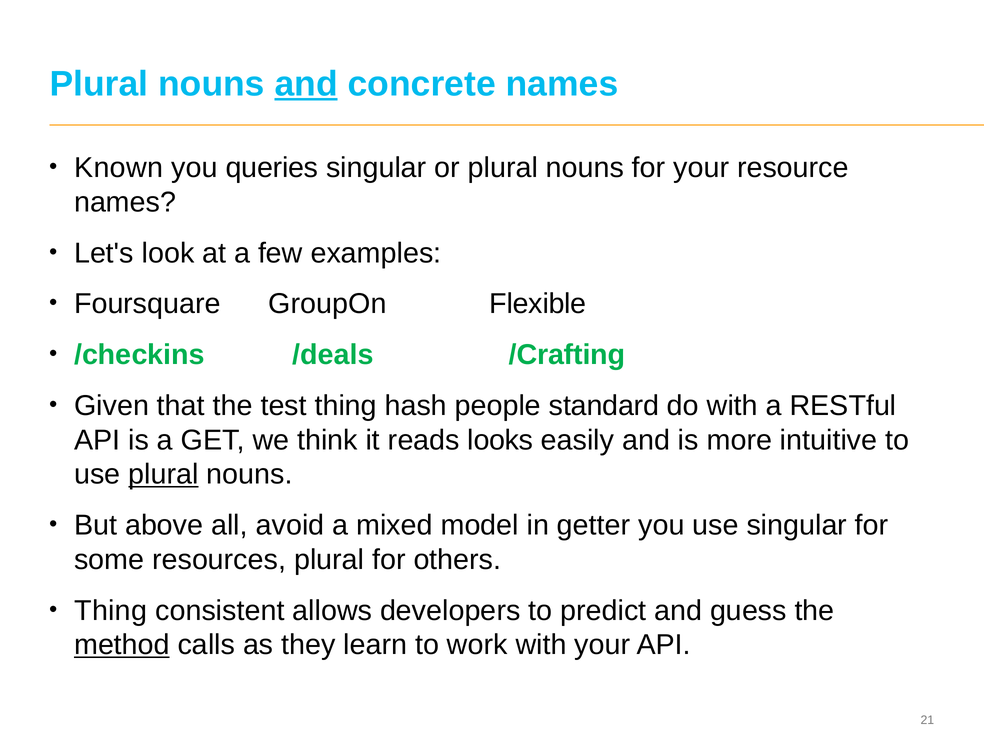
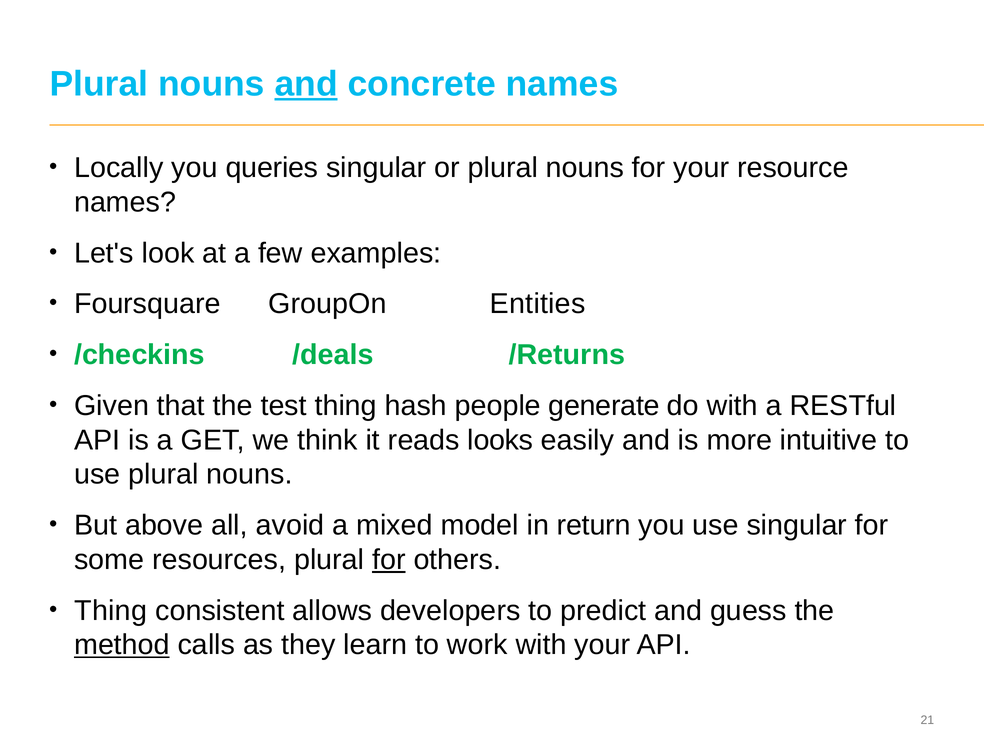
Known: Known -> Locally
Flexible: Flexible -> Entities
/Crafting: /Crafting -> /Returns
standard: standard -> generate
plural at (163, 474) underline: present -> none
getter: getter -> return
for at (389, 560) underline: none -> present
